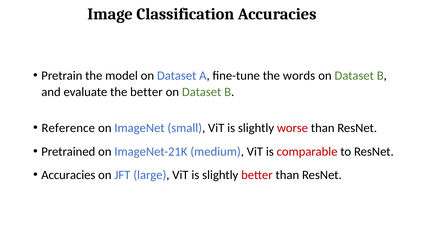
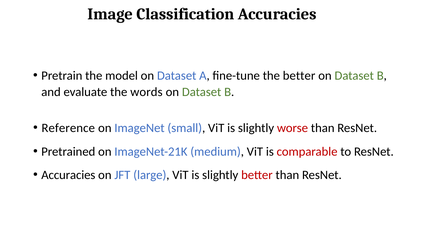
the words: words -> better
the better: better -> words
